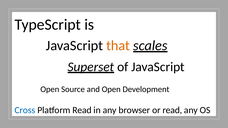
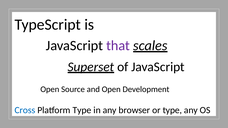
that colour: orange -> purple
Platform Read: Read -> Type
or read: read -> type
